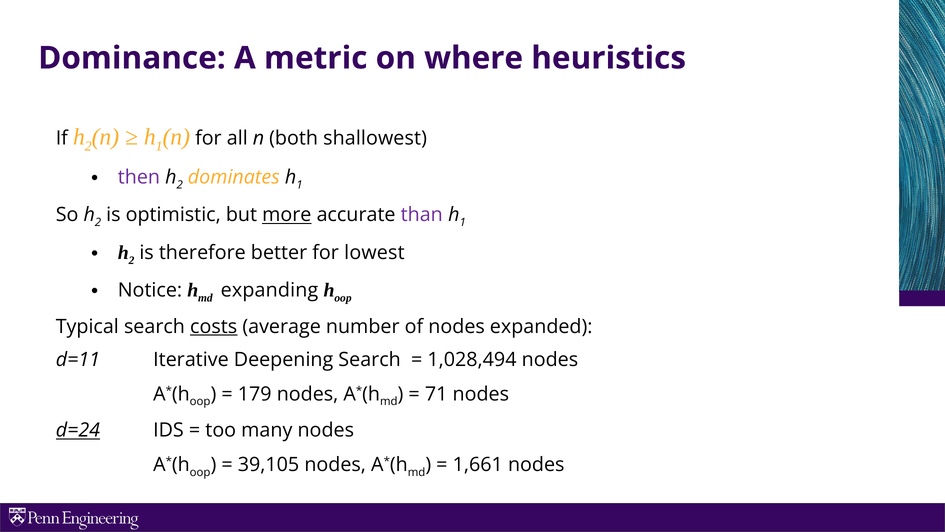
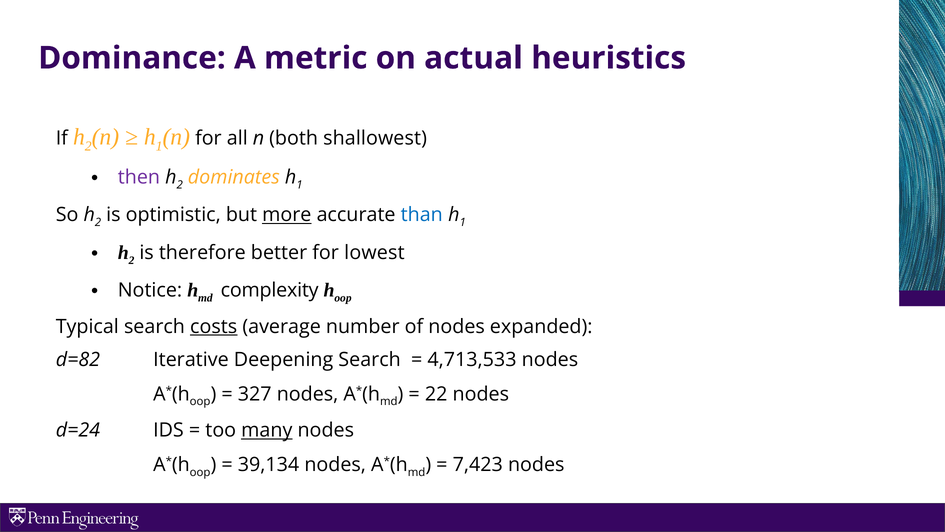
where: where -> actual
than colour: purple -> blue
expanding: expanding -> complexity
d=11: d=11 -> d=82
1,028,494: 1,028,494 -> 4,713,533
179: 179 -> 327
71: 71 -> 22
d=24 underline: present -> none
many underline: none -> present
39,105: 39,105 -> 39,134
1,661: 1,661 -> 7,423
